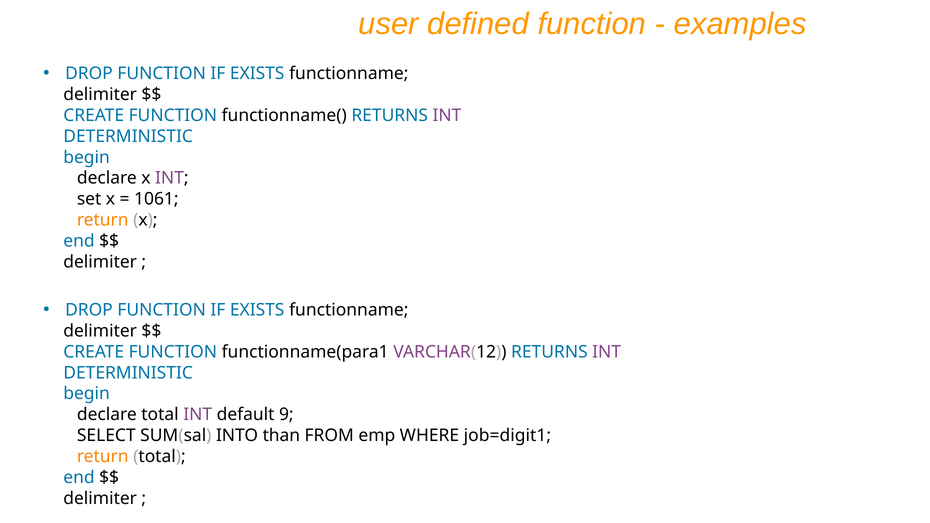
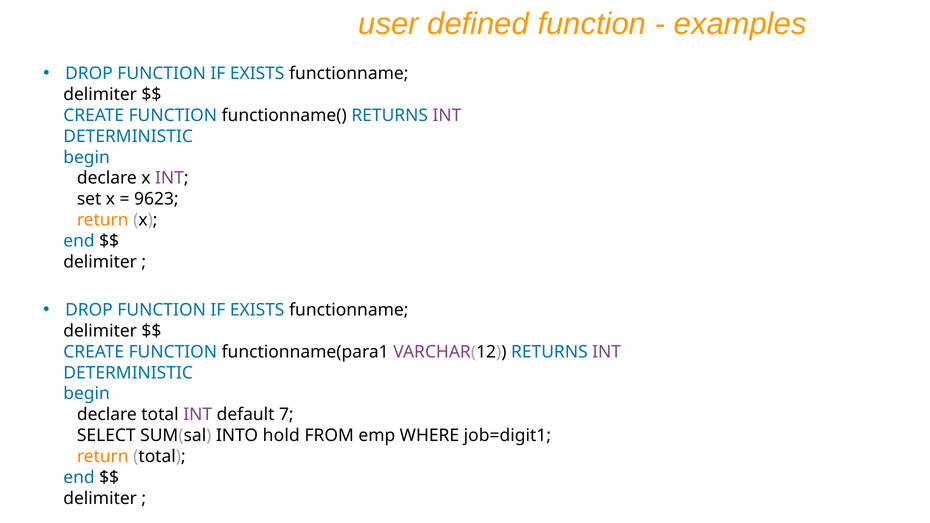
1061: 1061 -> 9623
9: 9 -> 7
than: than -> hold
